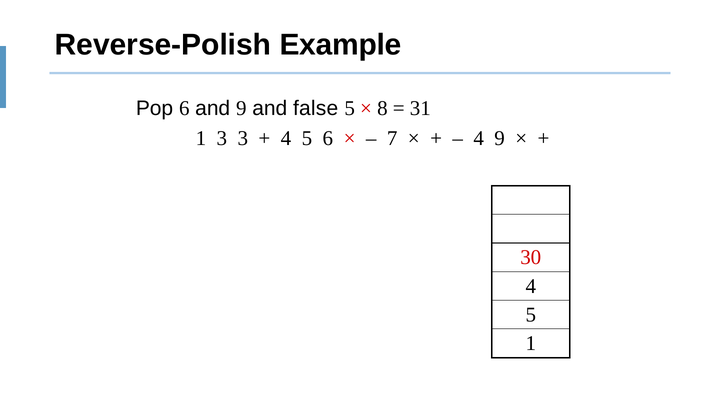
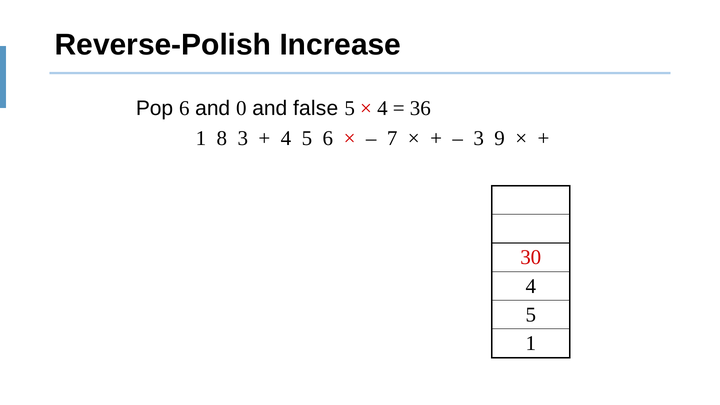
Example: Example -> Increase
and 9: 9 -> 0
8 at (382, 108): 8 -> 4
31: 31 -> 36
1 3: 3 -> 8
4 at (479, 139): 4 -> 3
